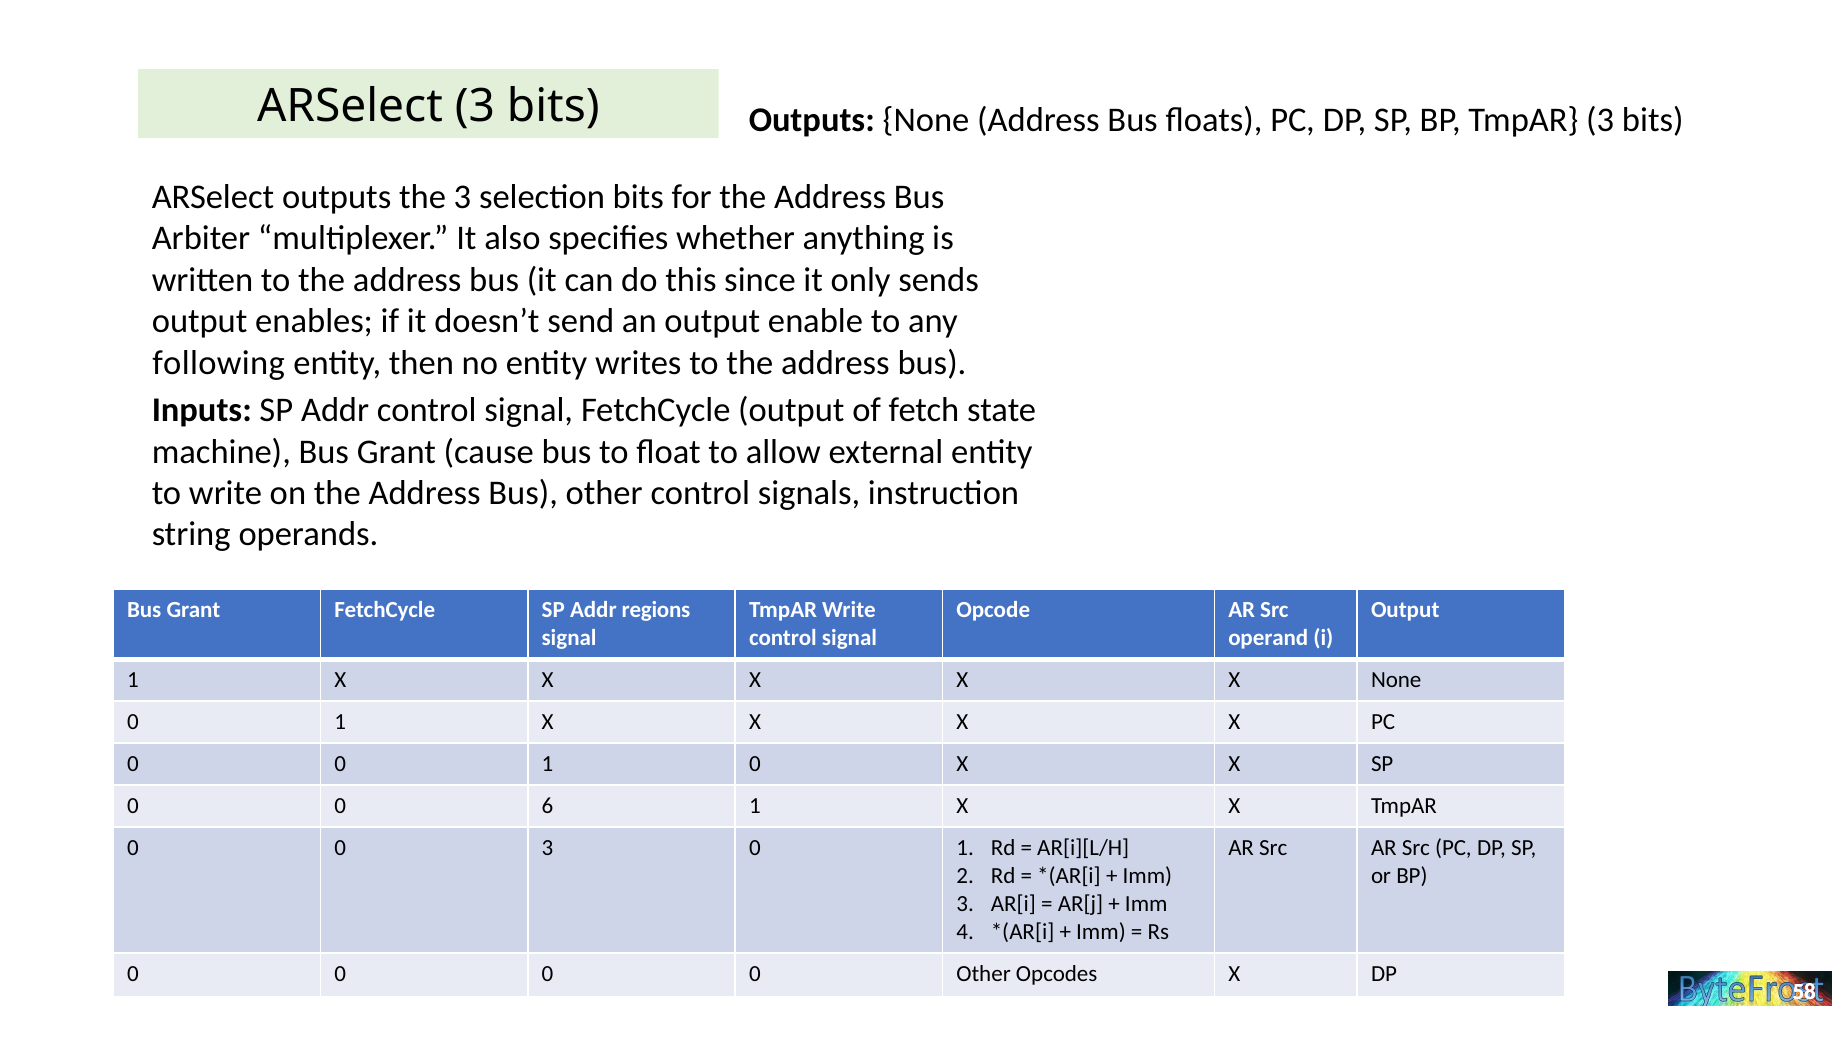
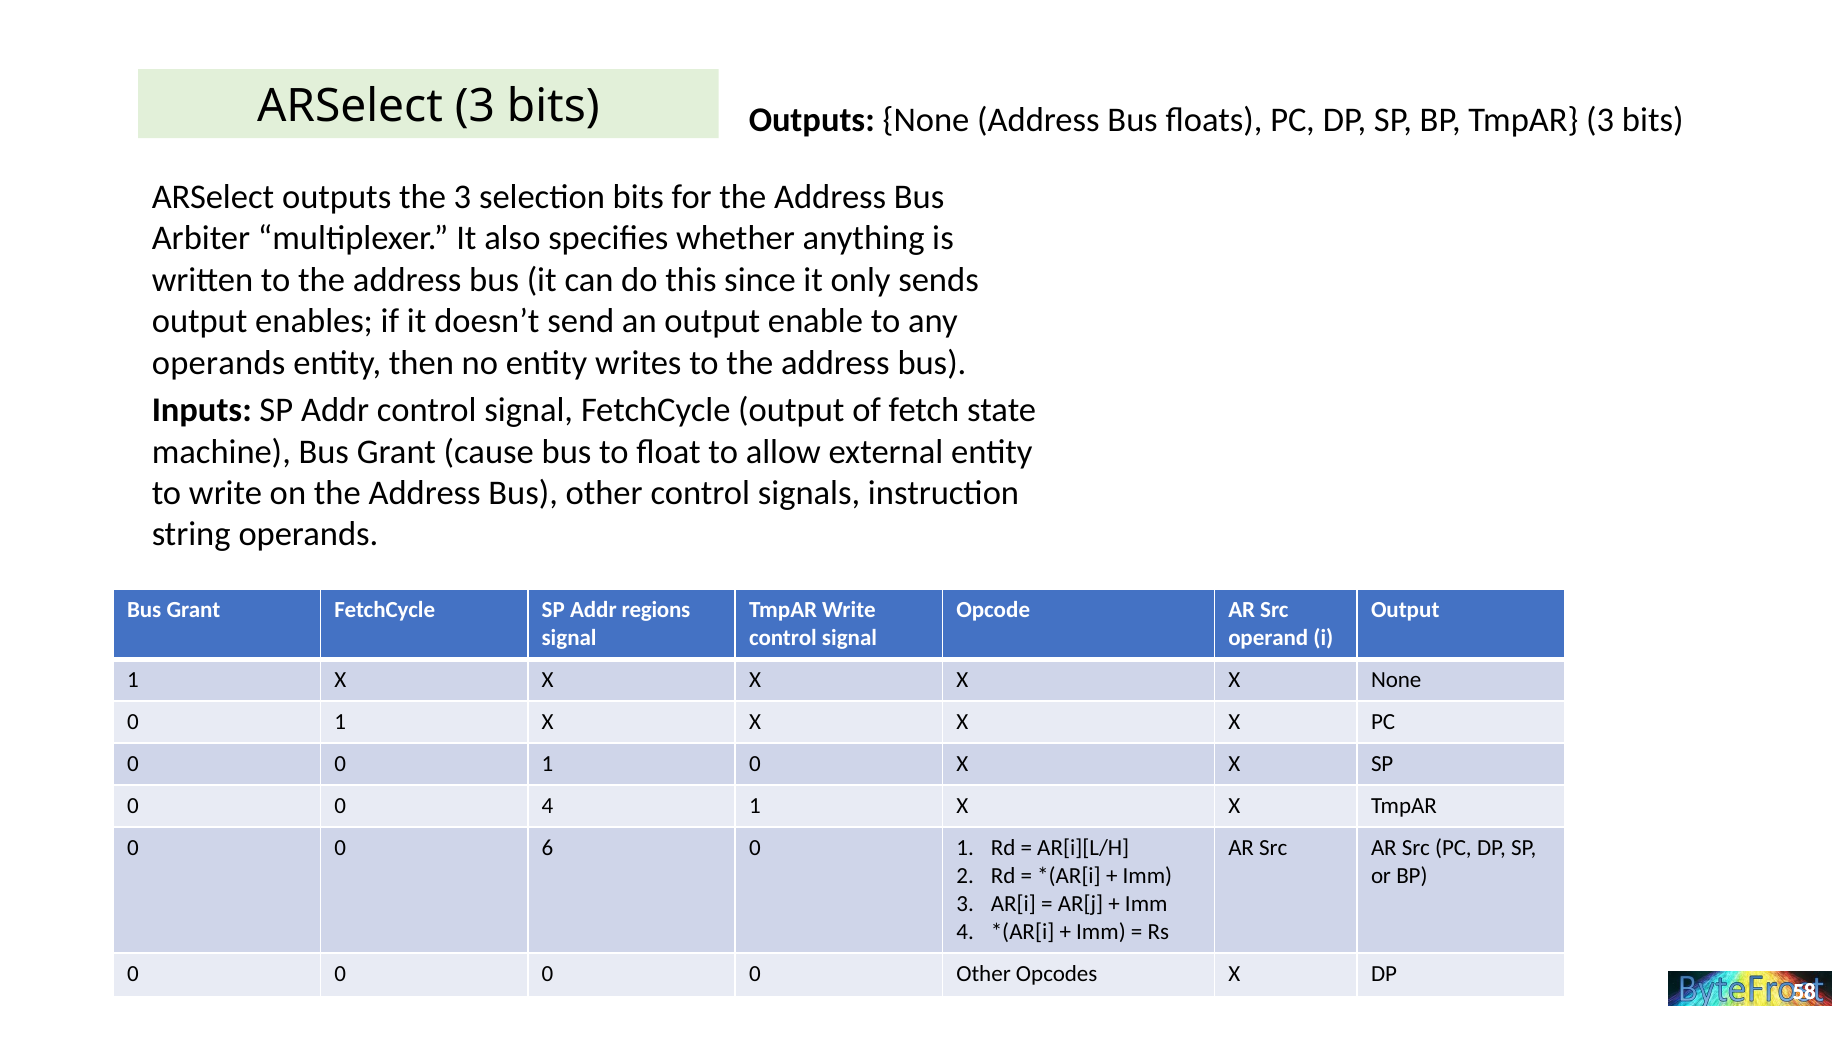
following at (219, 363): following -> operands
0 6: 6 -> 4
0 3: 3 -> 6
